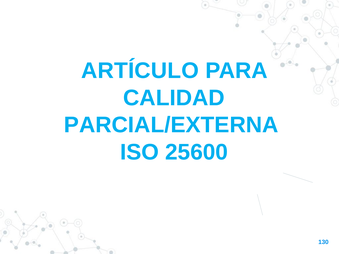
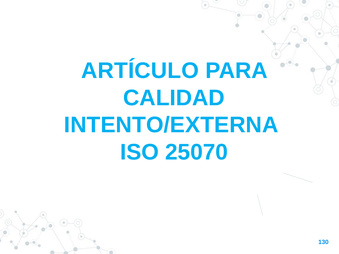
PARCIAL/EXTERNA: PARCIAL/EXTERNA -> INTENTO/EXTERNA
25600: 25600 -> 25070
